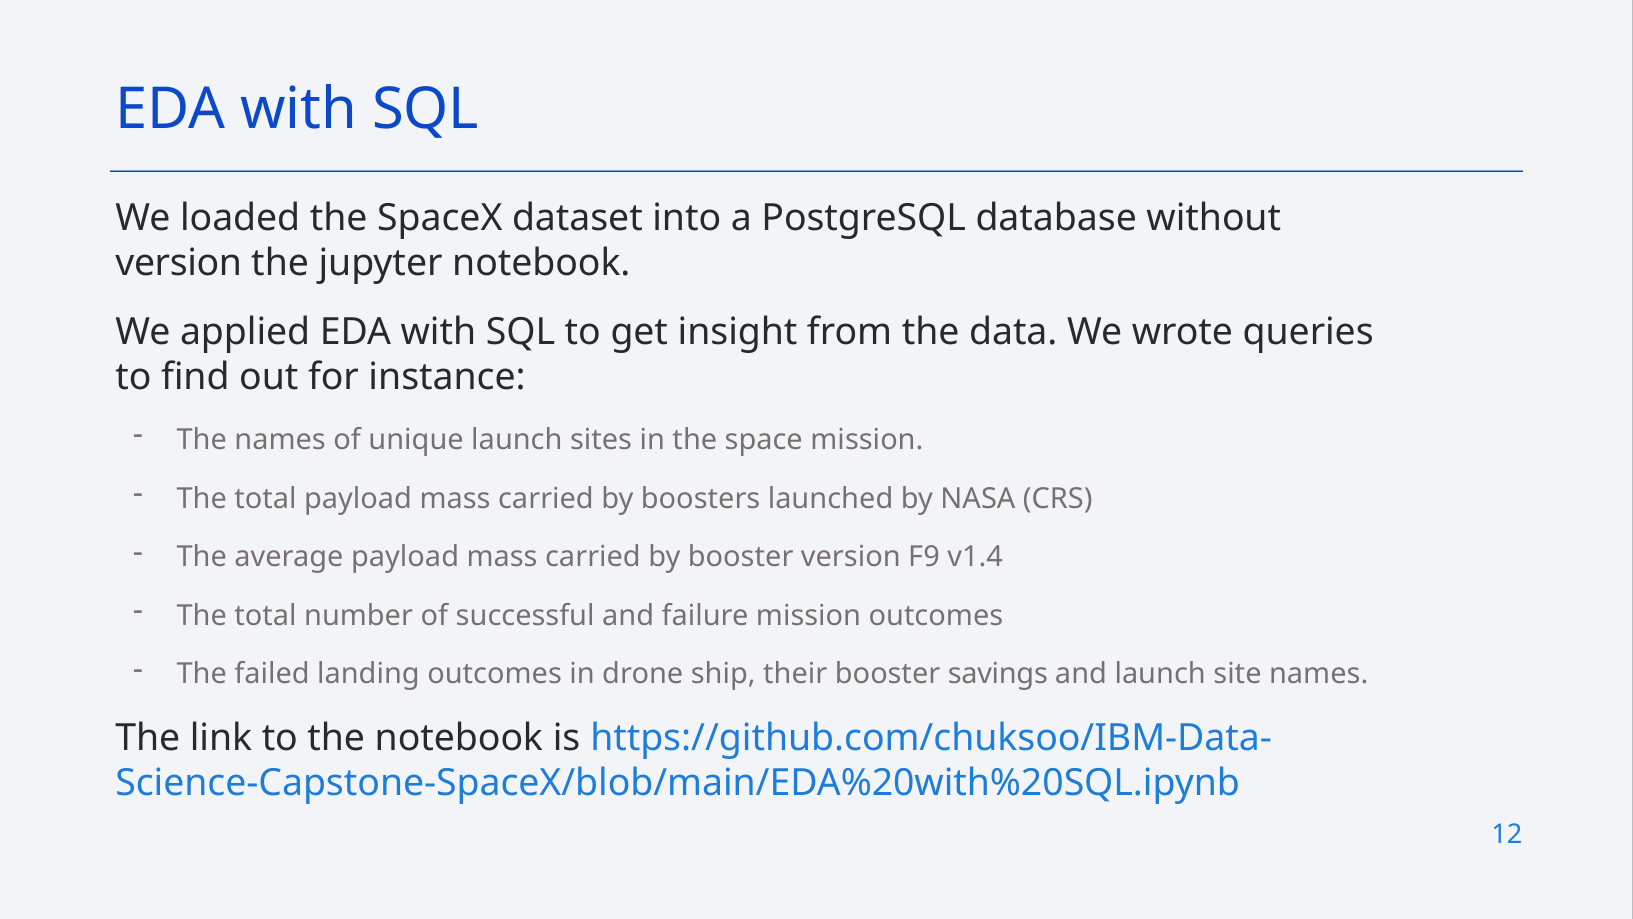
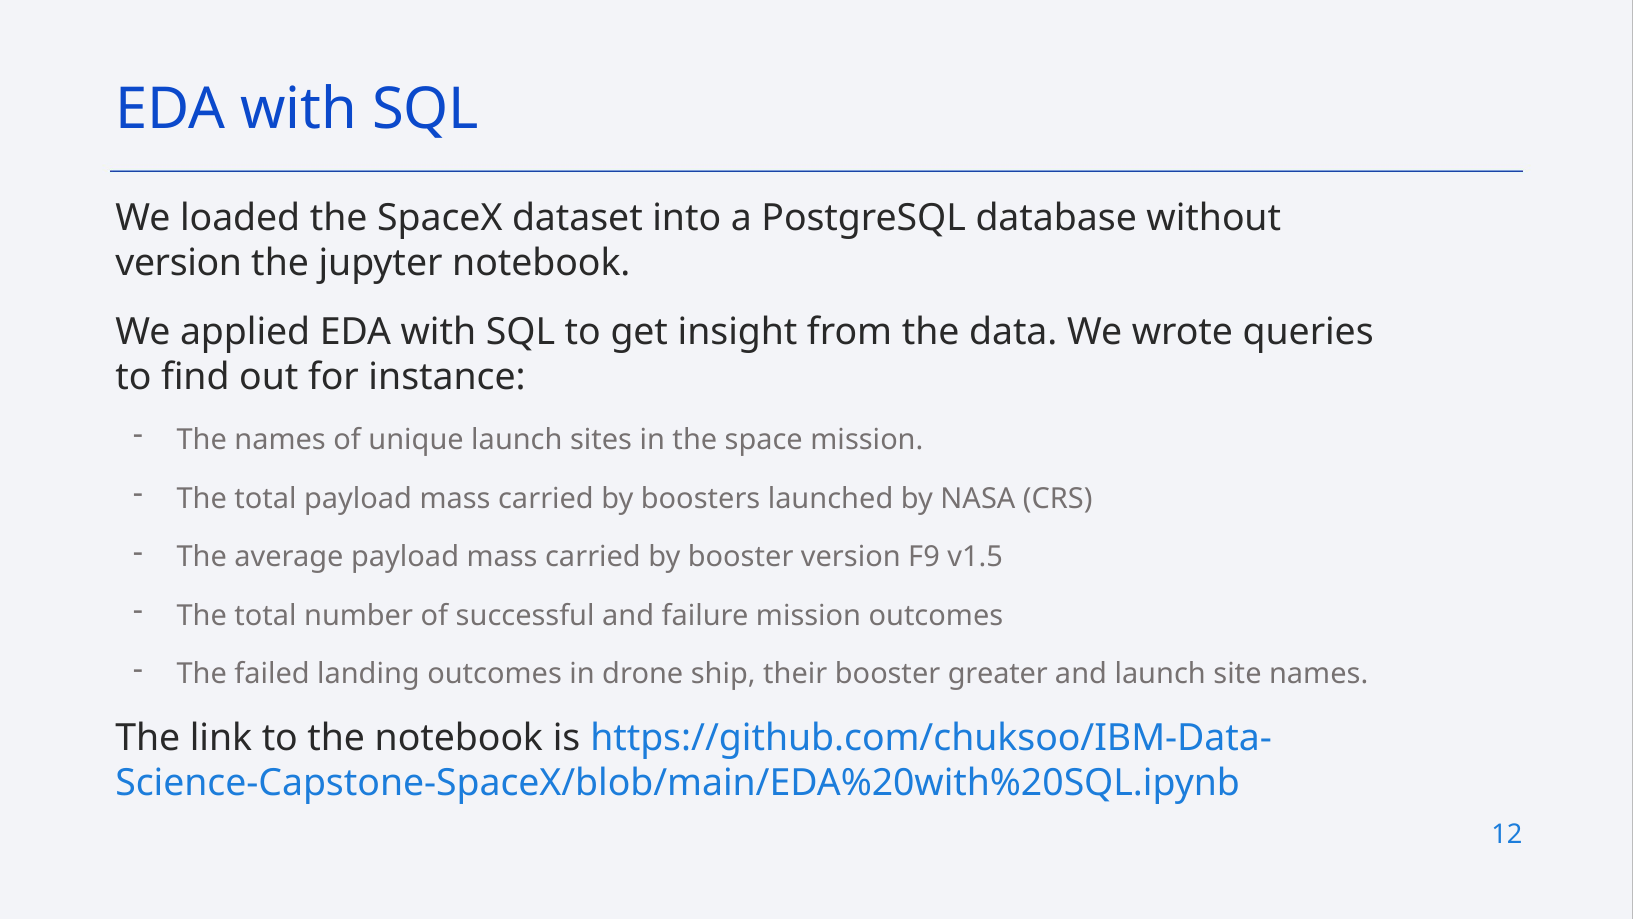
v1.4: v1.4 -> v1.5
savings: savings -> greater
